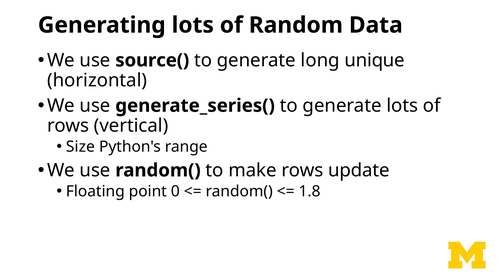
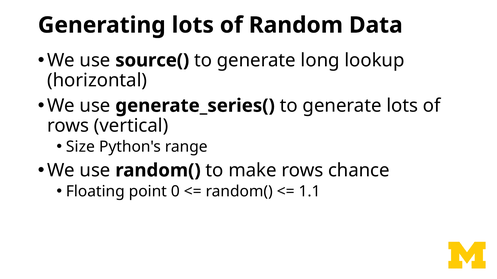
unique: unique -> lookup
update: update -> chance
1.8: 1.8 -> 1.1
